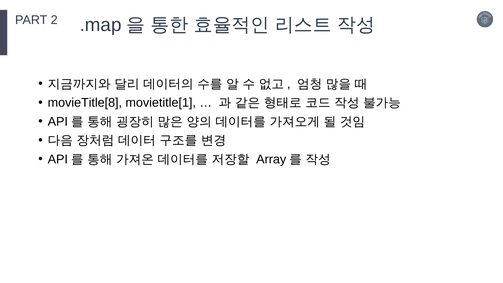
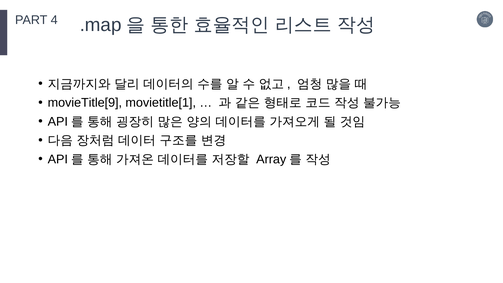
2: 2 -> 4
movieTitle[8: movieTitle[8 -> movieTitle[9
